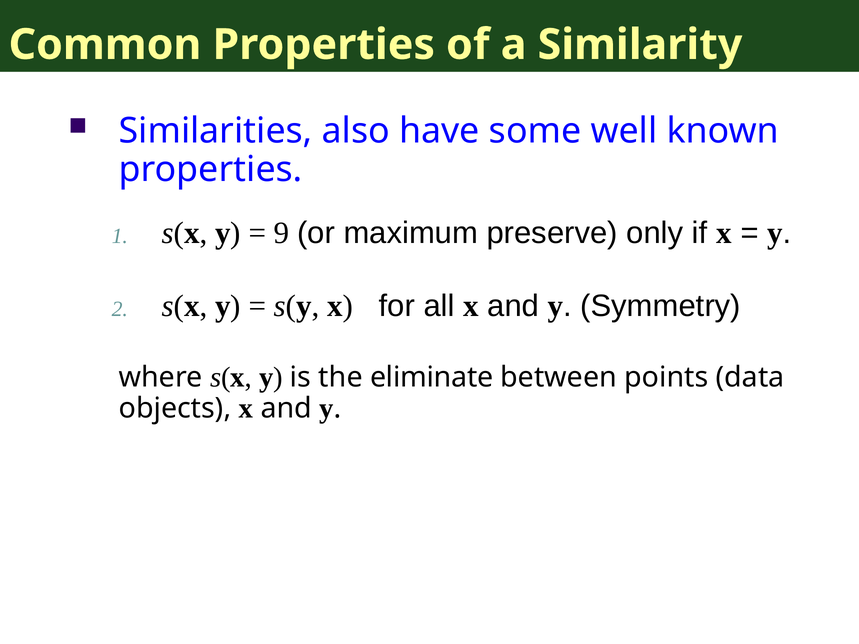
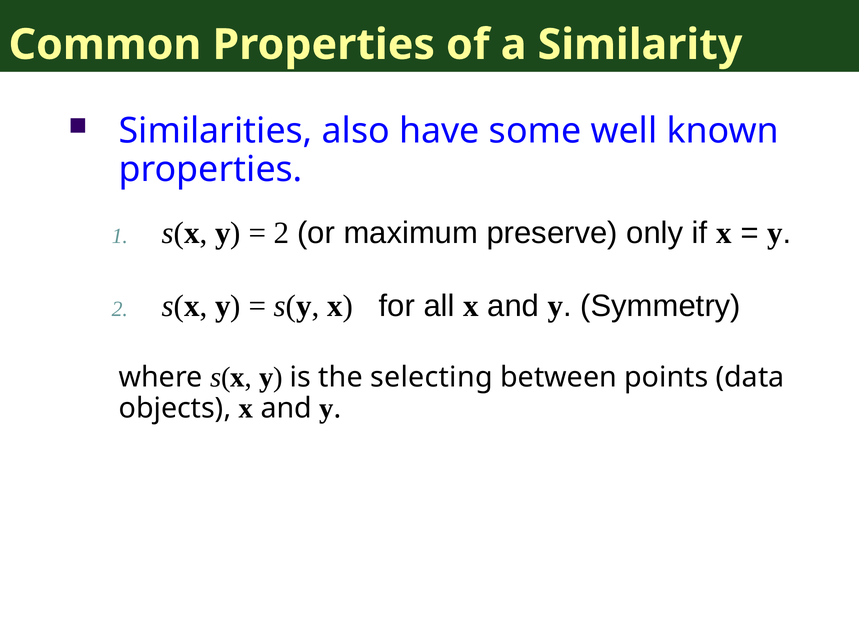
9 at (282, 233): 9 -> 2
eliminate: eliminate -> selecting
